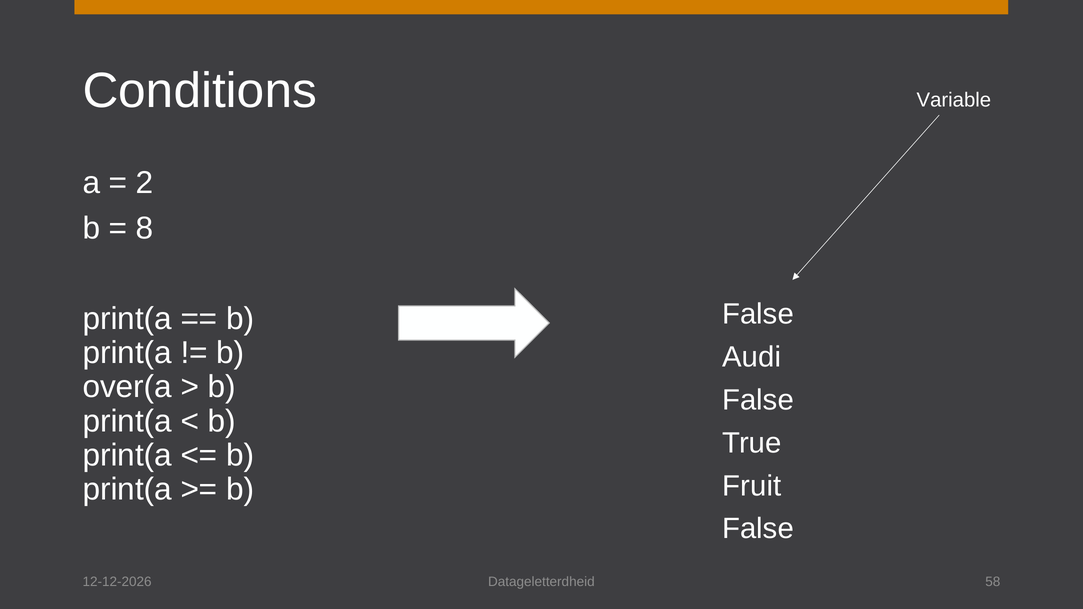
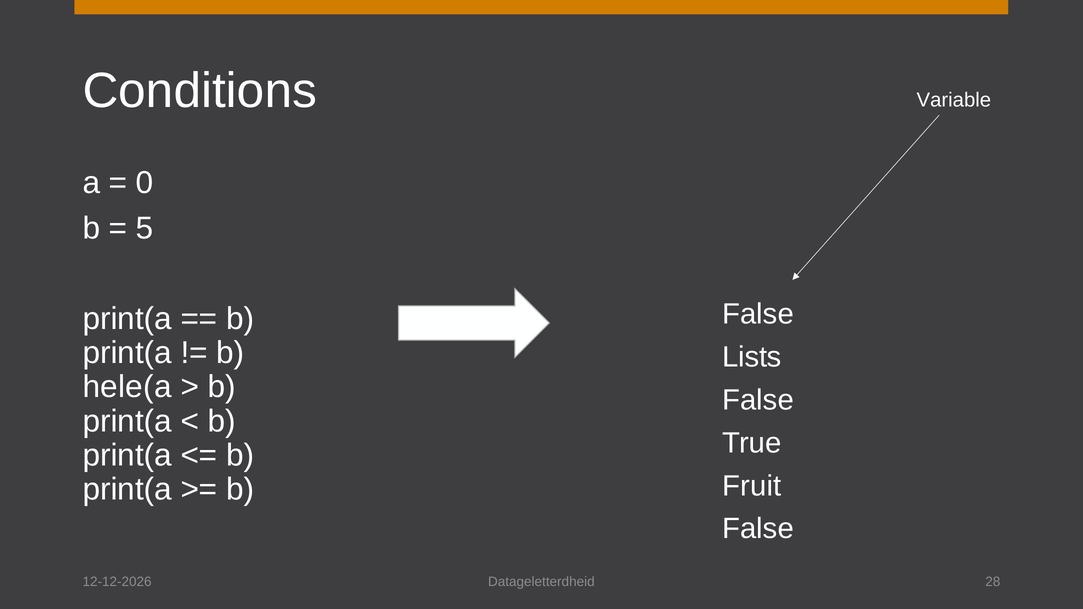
2: 2 -> 0
8: 8 -> 5
Audi: Audi -> Lists
over(a: over(a -> hele(a
58: 58 -> 28
